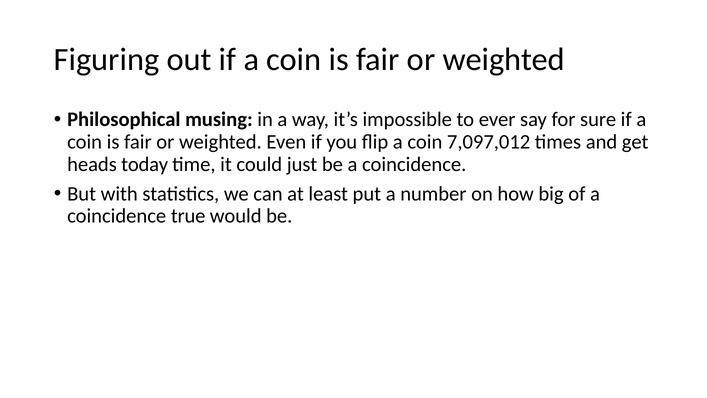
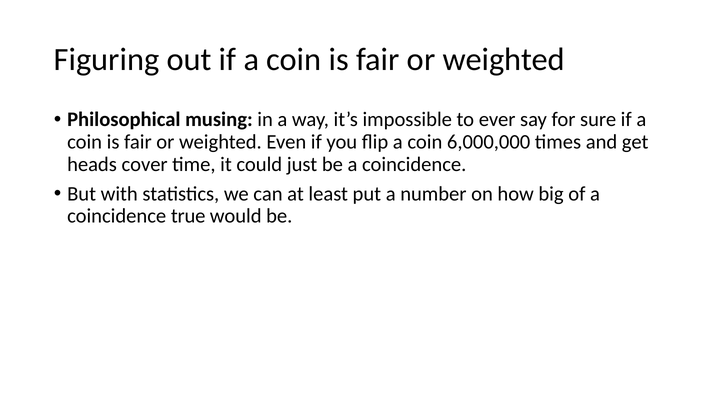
7,097,012: 7,097,012 -> 6,000,000
today: today -> cover
